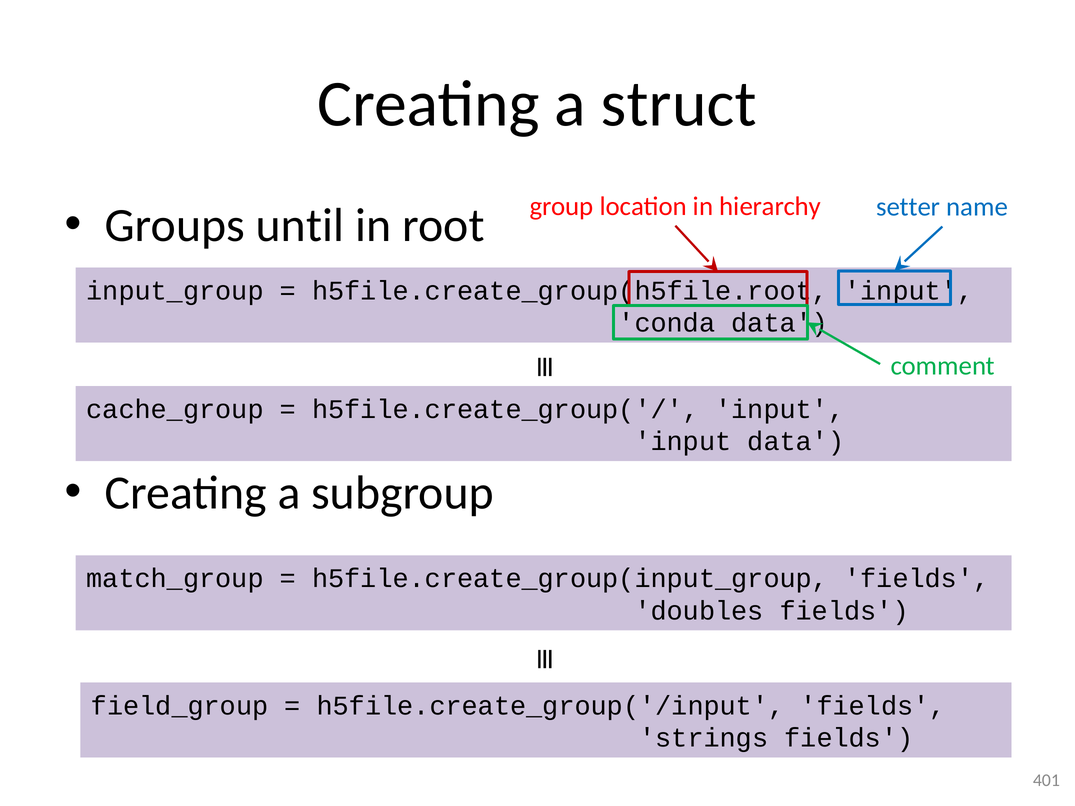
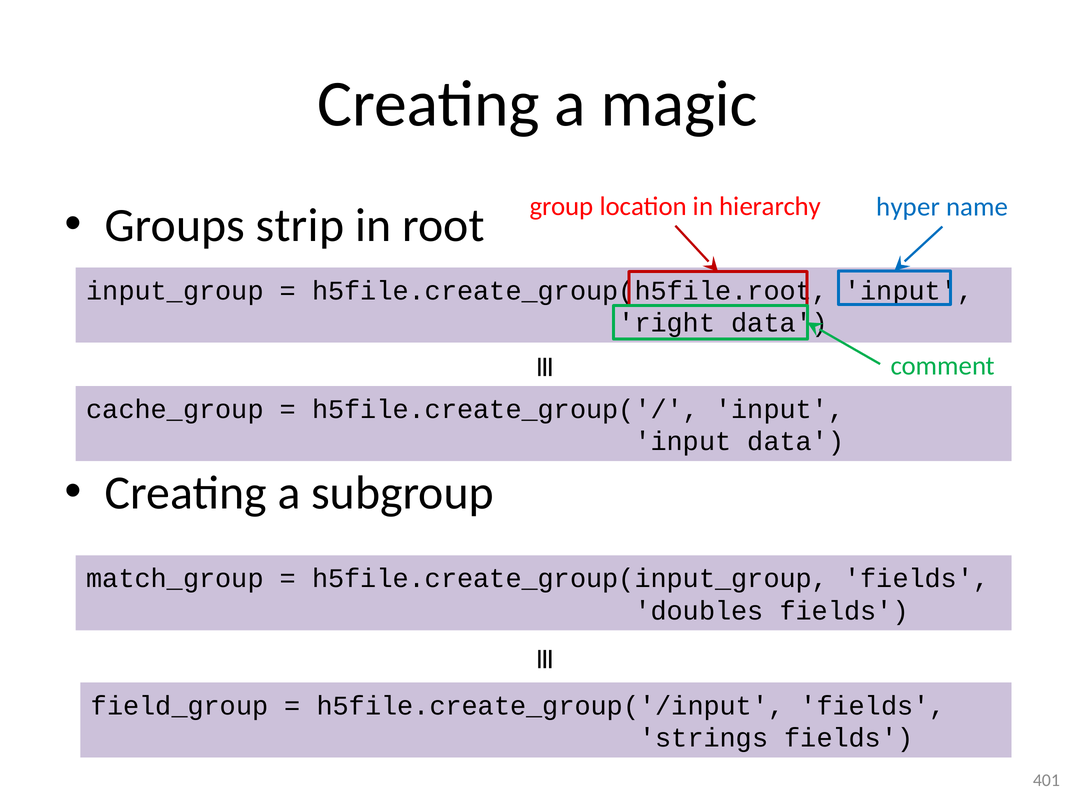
struct: struct -> magic
setter: setter -> hyper
until: until -> strip
conda: conda -> right
